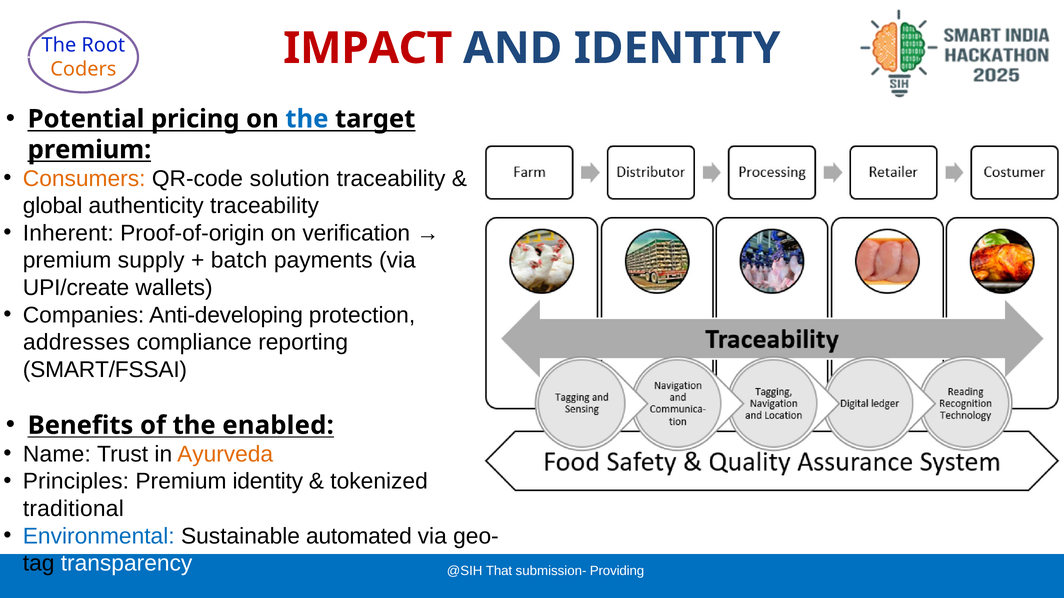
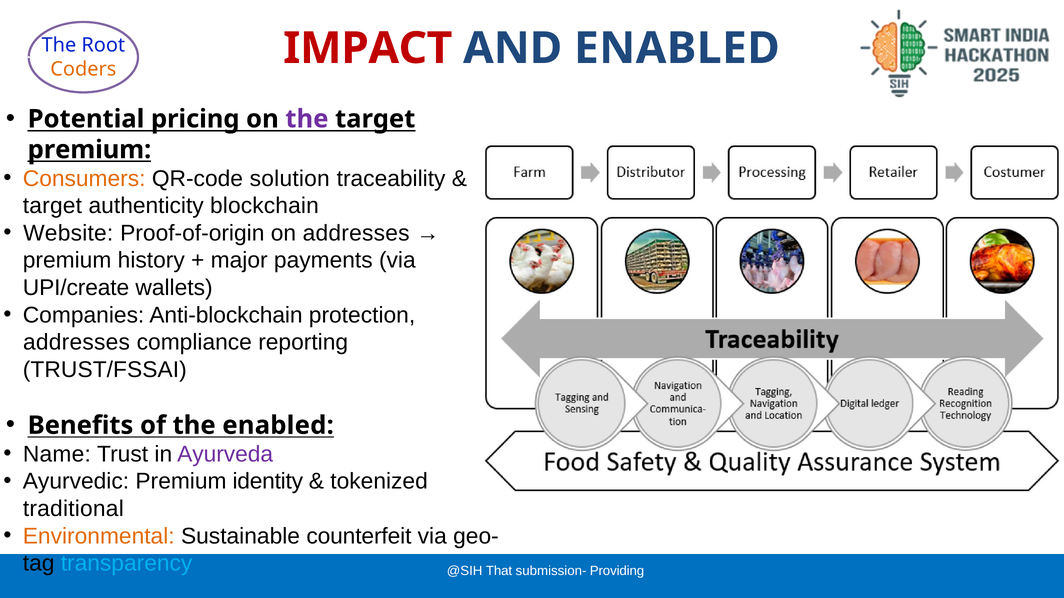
AND IDENTITY: IDENTITY -> ENABLED
the at (307, 119) colour: blue -> purple
global at (53, 206): global -> target
authenticity traceability: traceability -> blockchain
Inherent: Inherent -> Website
on verification: verification -> addresses
supply: supply -> history
batch: batch -> major
Anti-developing: Anti-developing -> Anti-blockchain
SMART/FSSAI: SMART/FSSAI -> TRUST/FSSAI
Ayurveda colour: orange -> purple
Principles: Principles -> Ayurvedic
Environmental colour: blue -> orange
automated: automated -> counterfeit
transparency colour: white -> light blue
